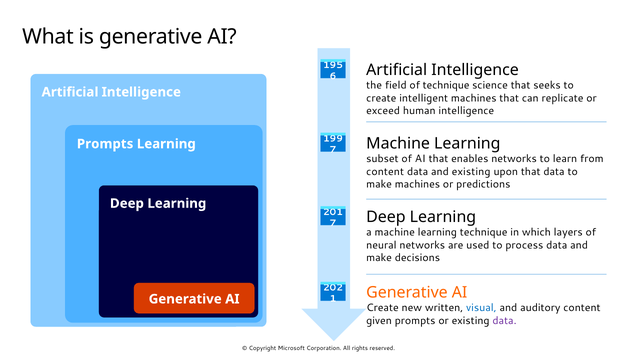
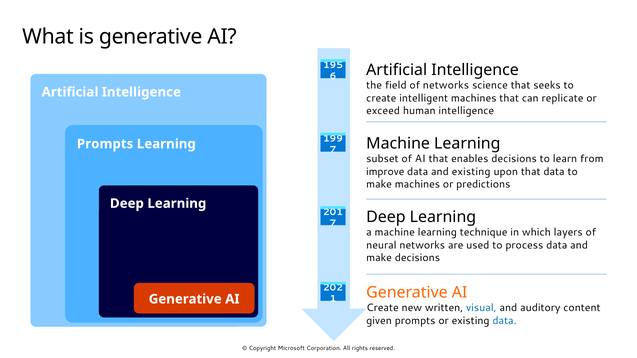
of technique: technique -> networks
enables networks: networks -> decisions
content at (385, 172): content -> improve
data at (505, 321) colour: purple -> blue
